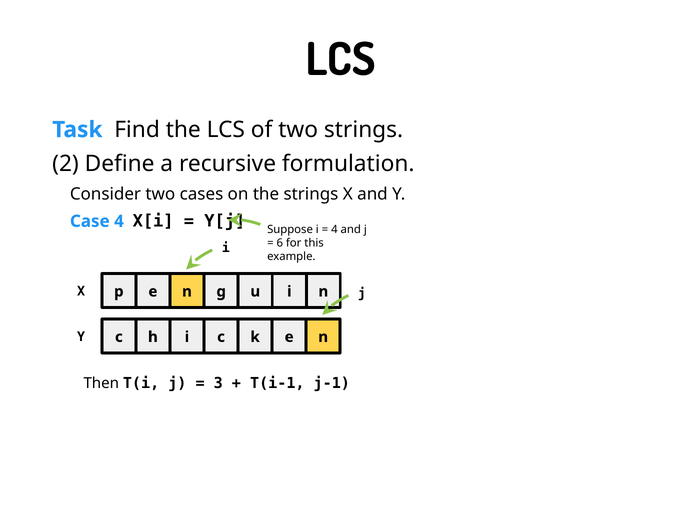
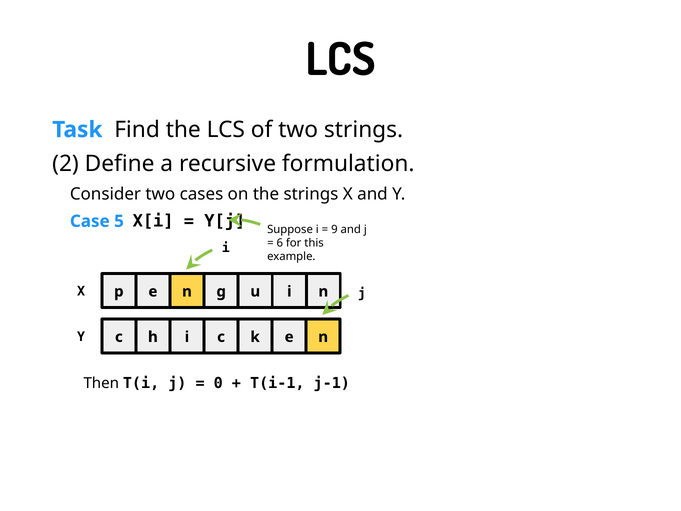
Case 4: 4 -> 5
4 at (334, 229): 4 -> 9
3: 3 -> 0
